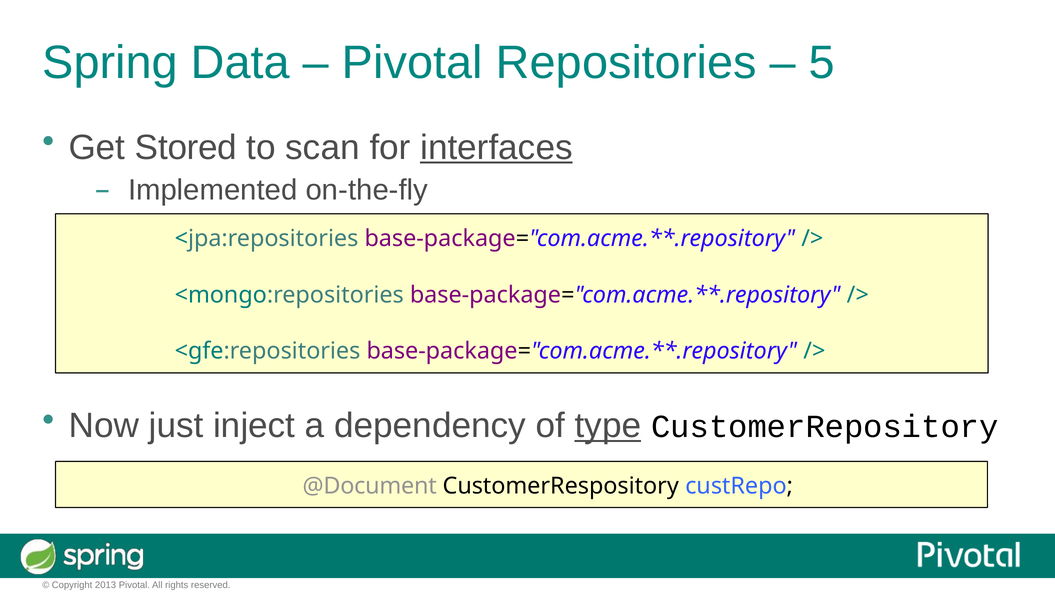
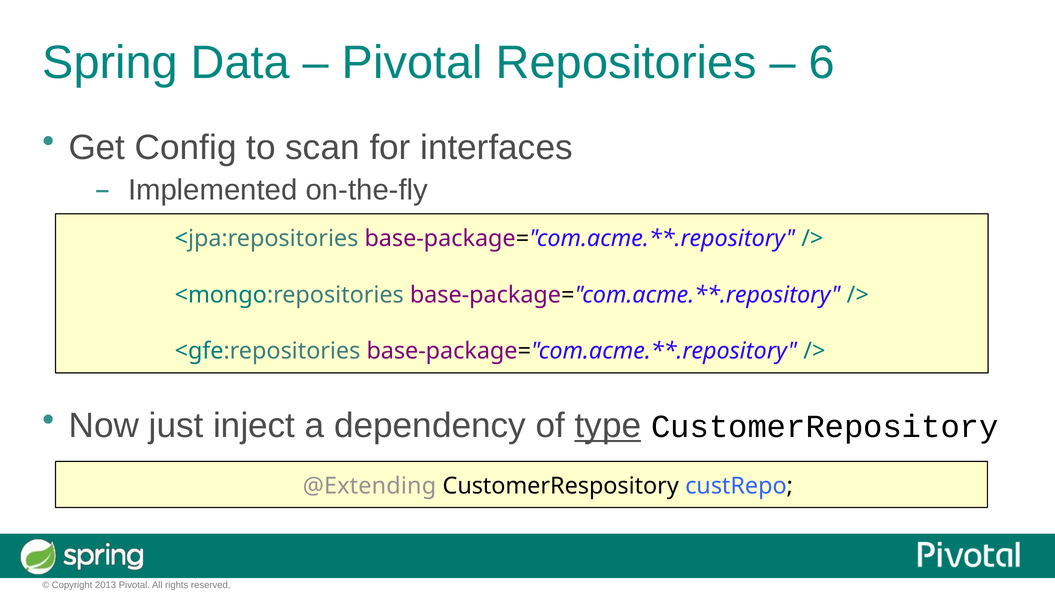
5: 5 -> 6
Stored: Stored -> Config
interfaces underline: present -> none
@Document: @Document -> @Extending
